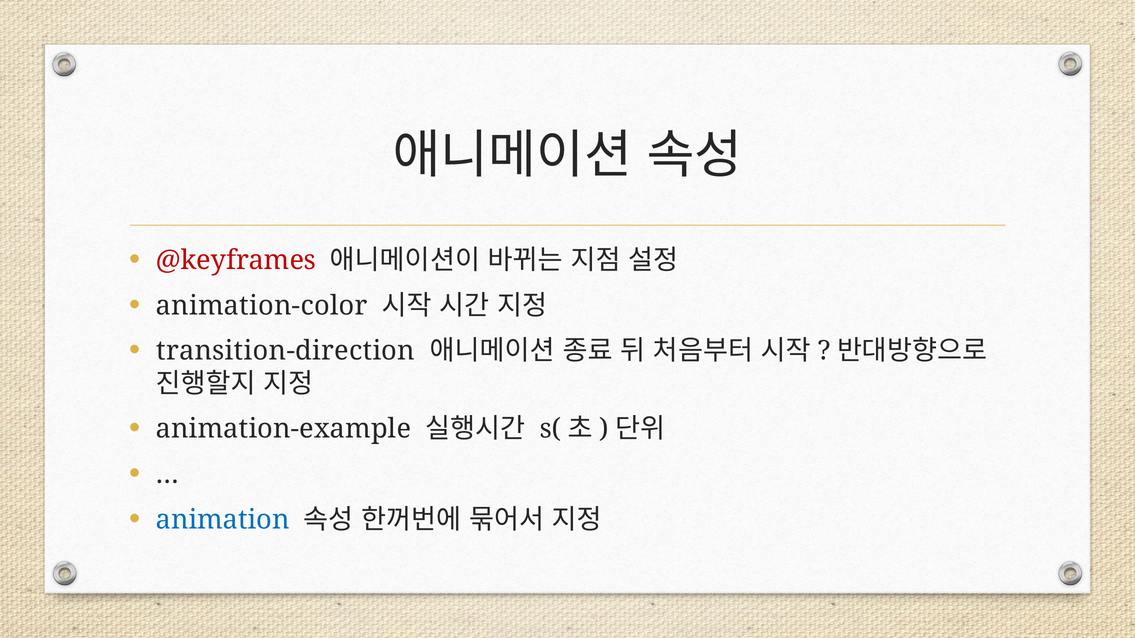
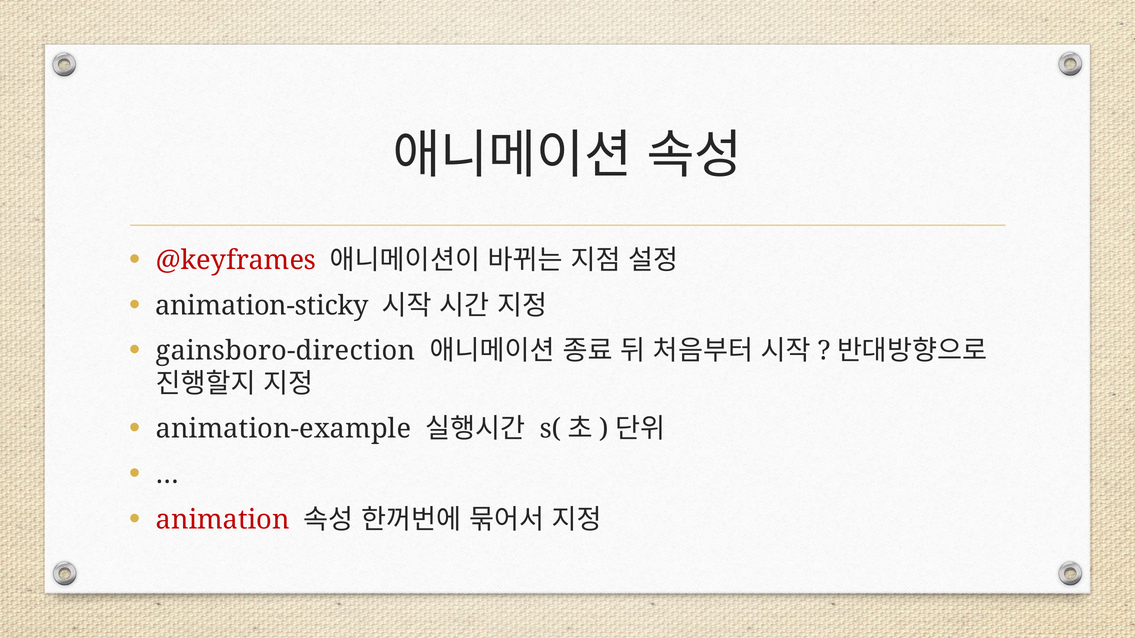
animation-color: animation-color -> animation-sticky
transition-direction: transition-direction -> gainsboro-direction
animation colour: blue -> red
